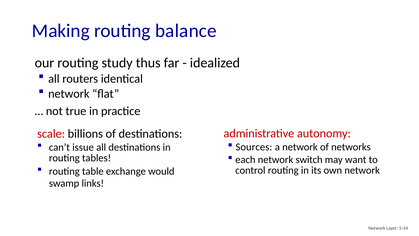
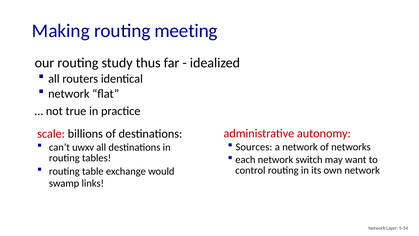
balance: balance -> meeting
issue: issue -> uwxv
